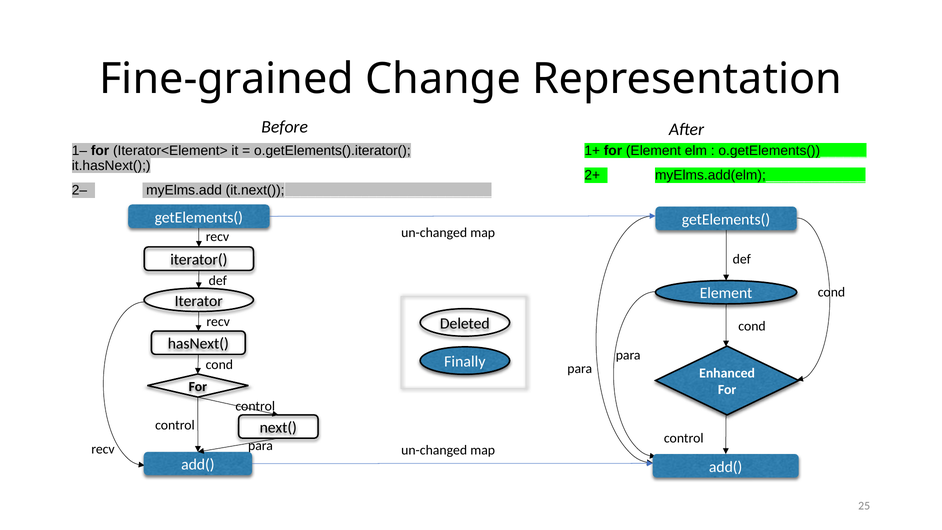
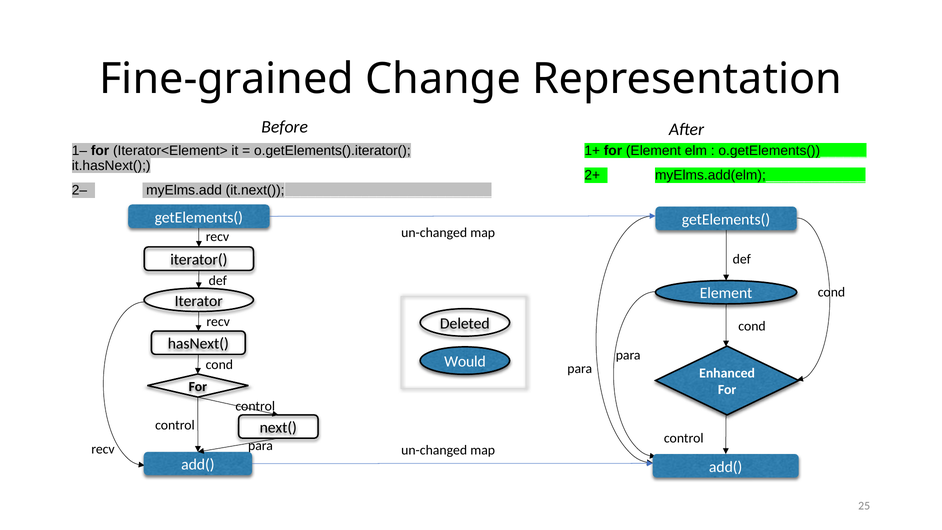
Finally: Finally -> Would
